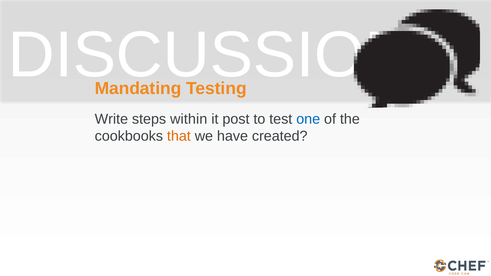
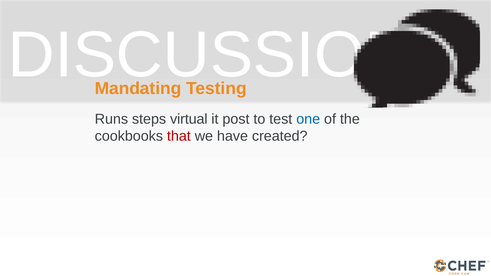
Write: Write -> Runs
within: within -> virtual
that colour: orange -> red
